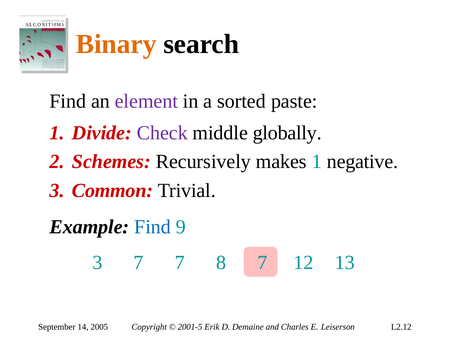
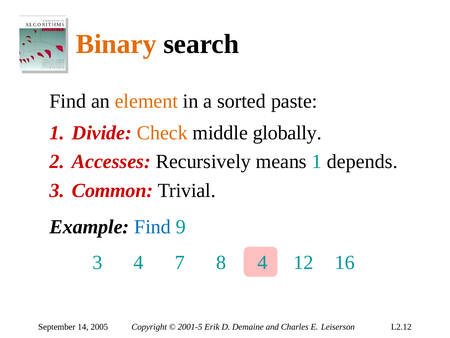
element colour: purple -> orange
Check colour: purple -> orange
Schemes: Schemes -> Accesses
makes: makes -> means
negative: negative -> depends
3 7: 7 -> 4
8 7: 7 -> 4
13: 13 -> 16
